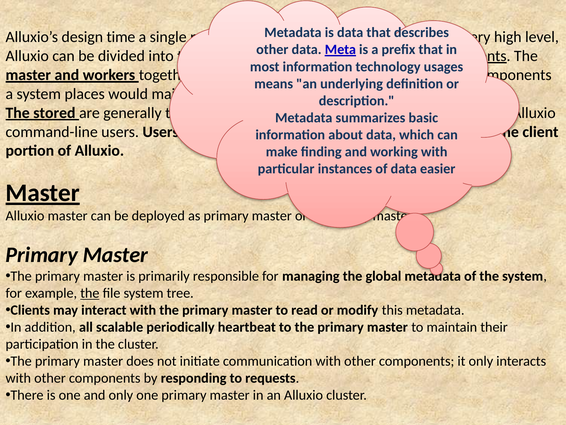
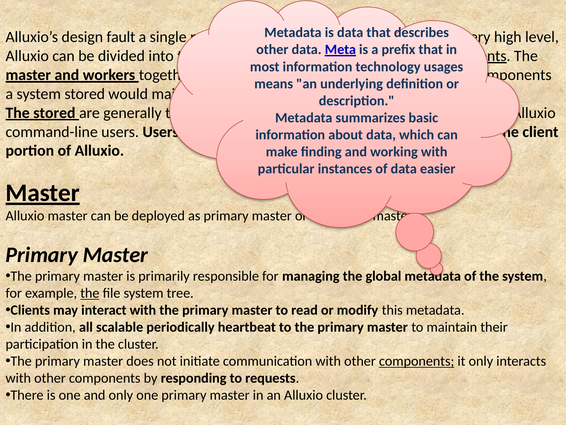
time: time -> fault
system places: places -> stored
components at (417, 361) underline: none -> present
